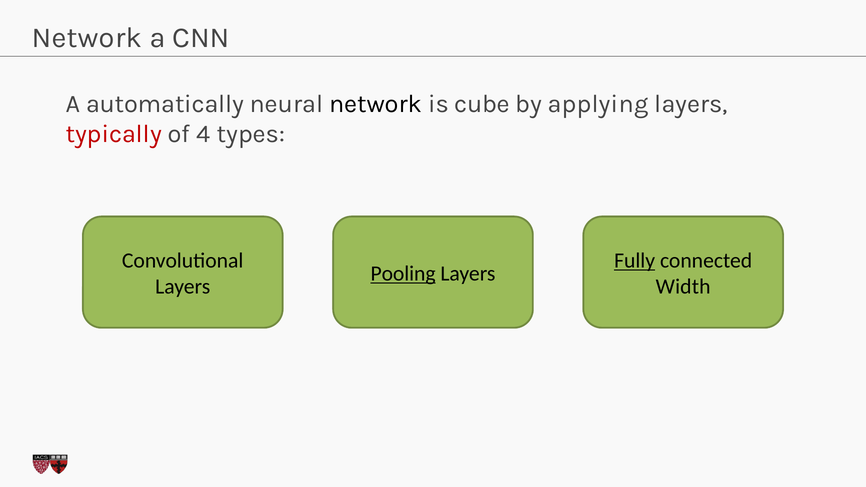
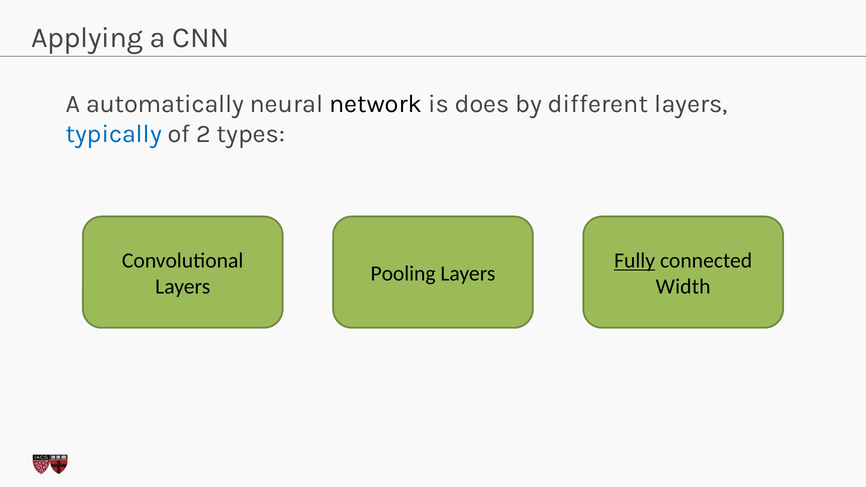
Network at (87, 38): Network -> Applying
cube: cube -> does
applying: applying -> different
typically colour: red -> blue
4: 4 -> 2
Pooling underline: present -> none
